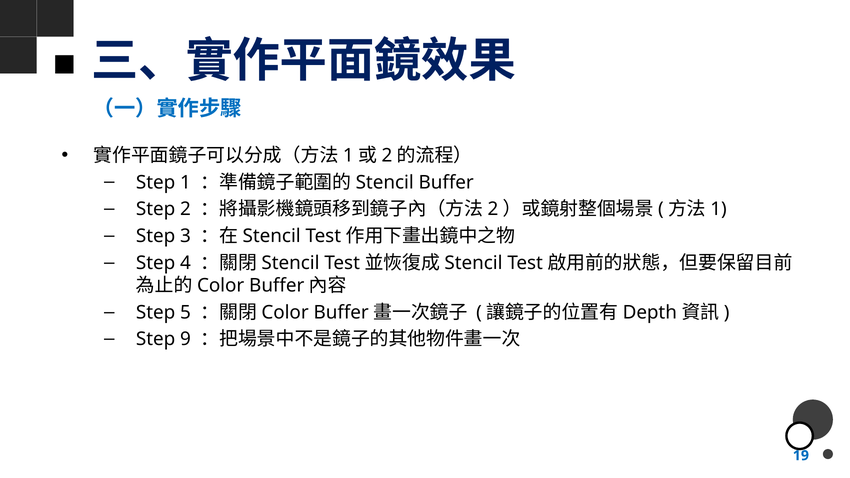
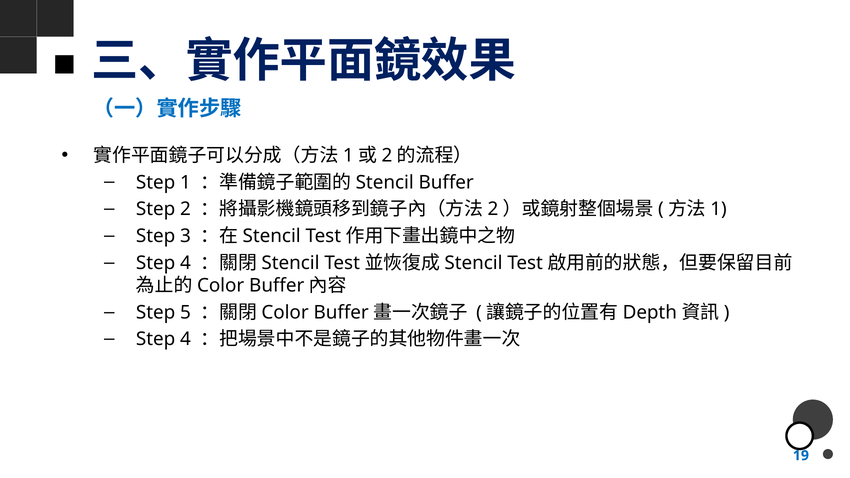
9 at (186, 339): 9 -> 4
